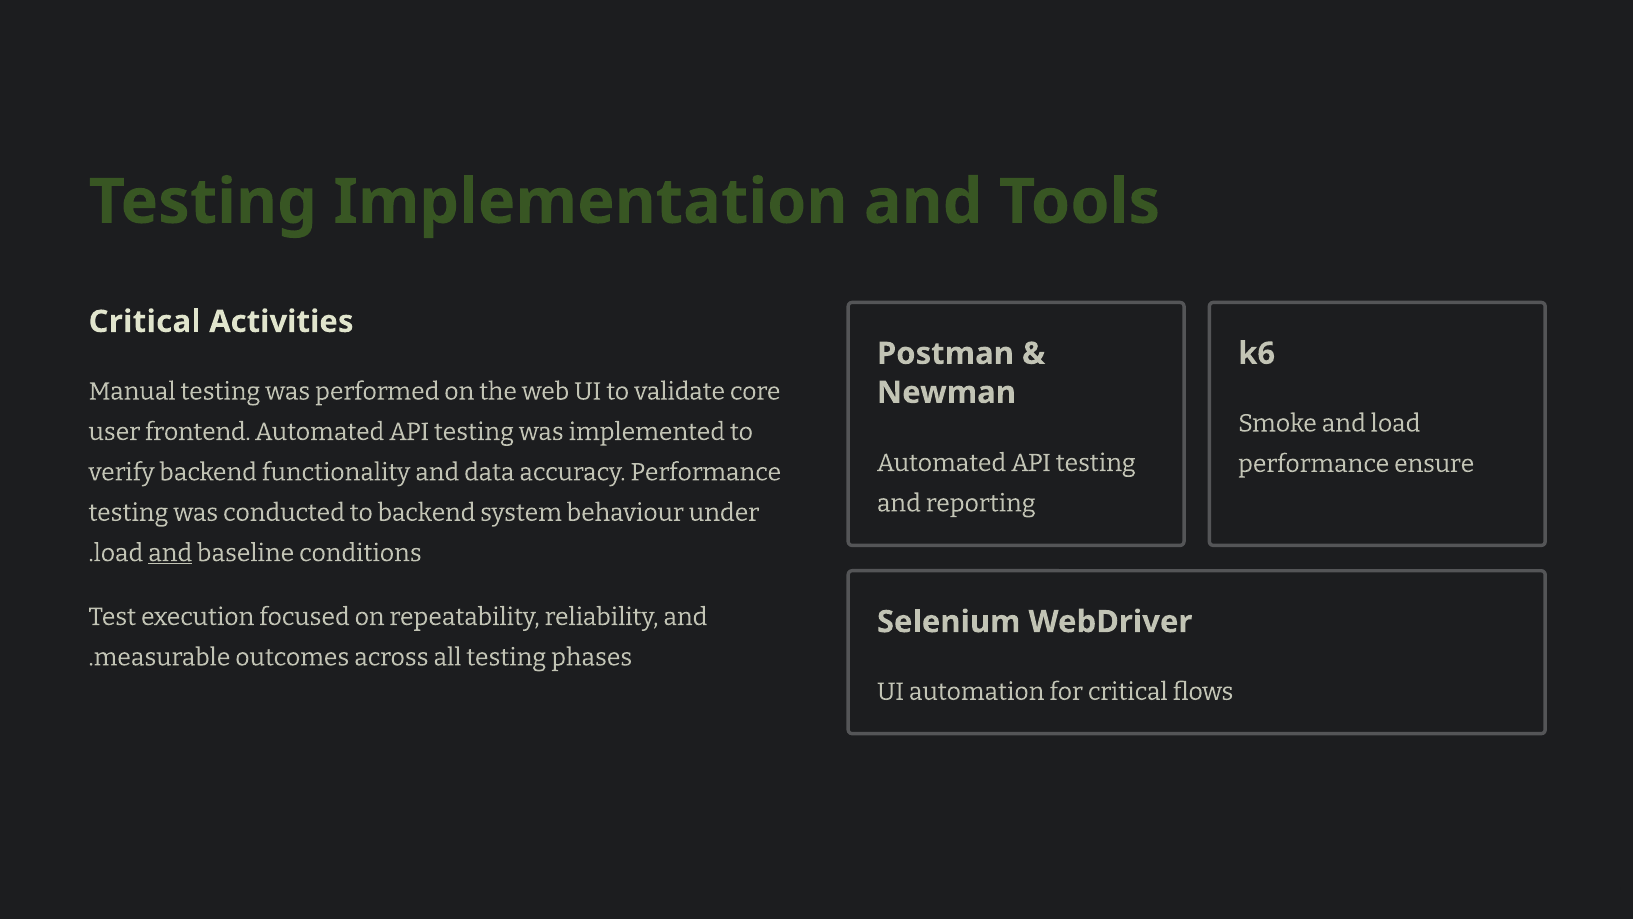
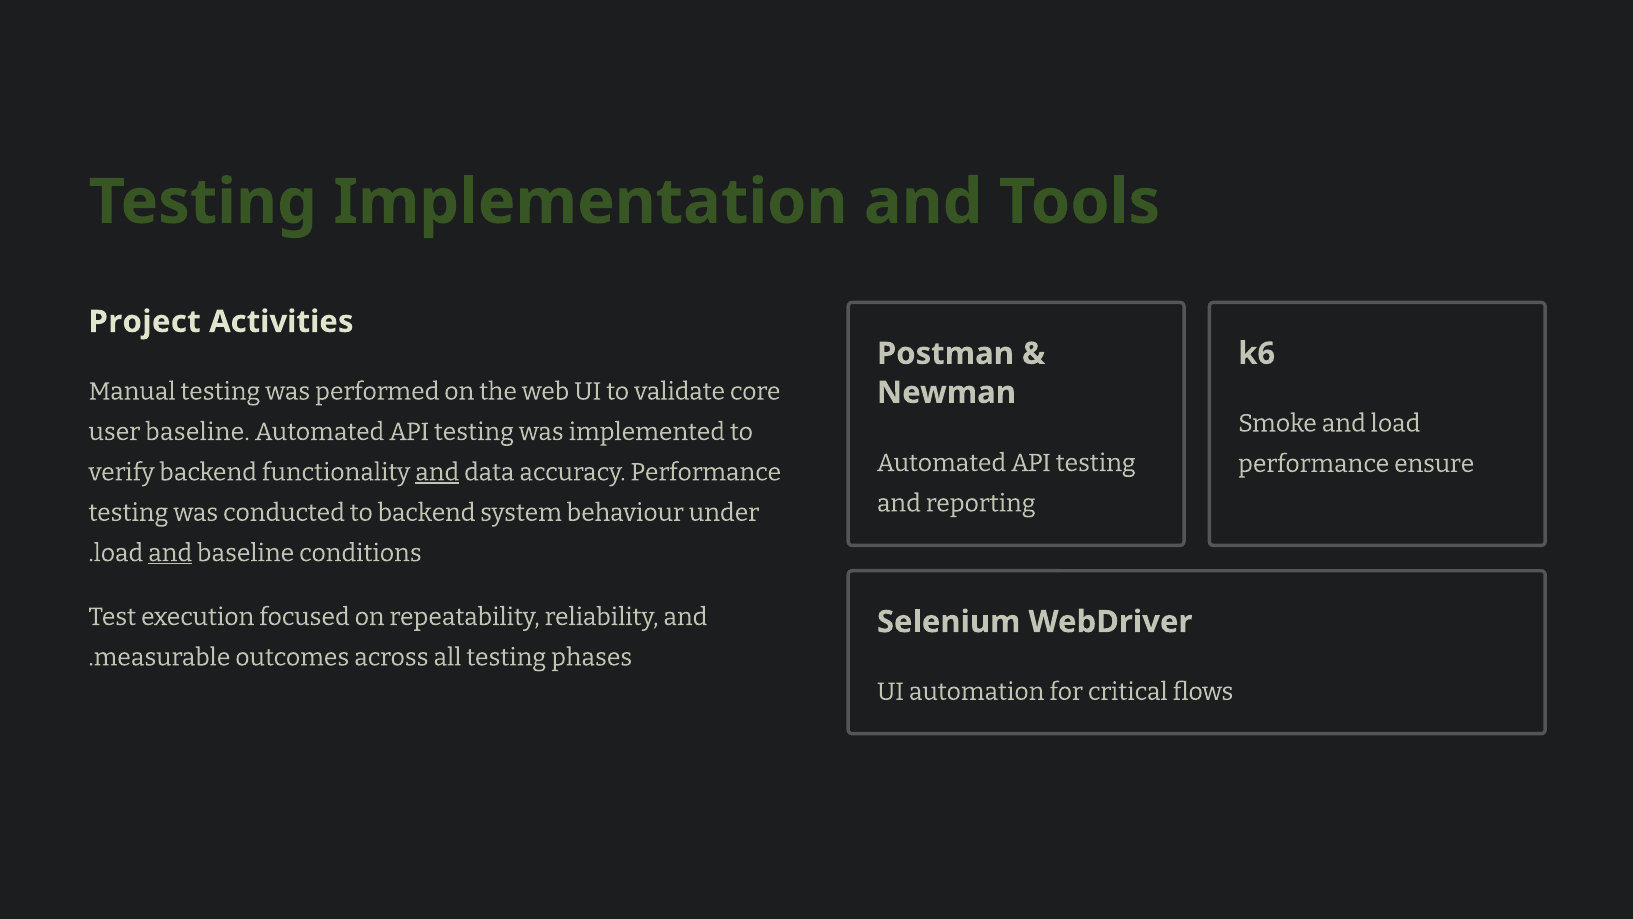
Critical at (145, 322): Critical -> Project
user frontend: frontend -> baseline
and at (437, 472) underline: none -> present
